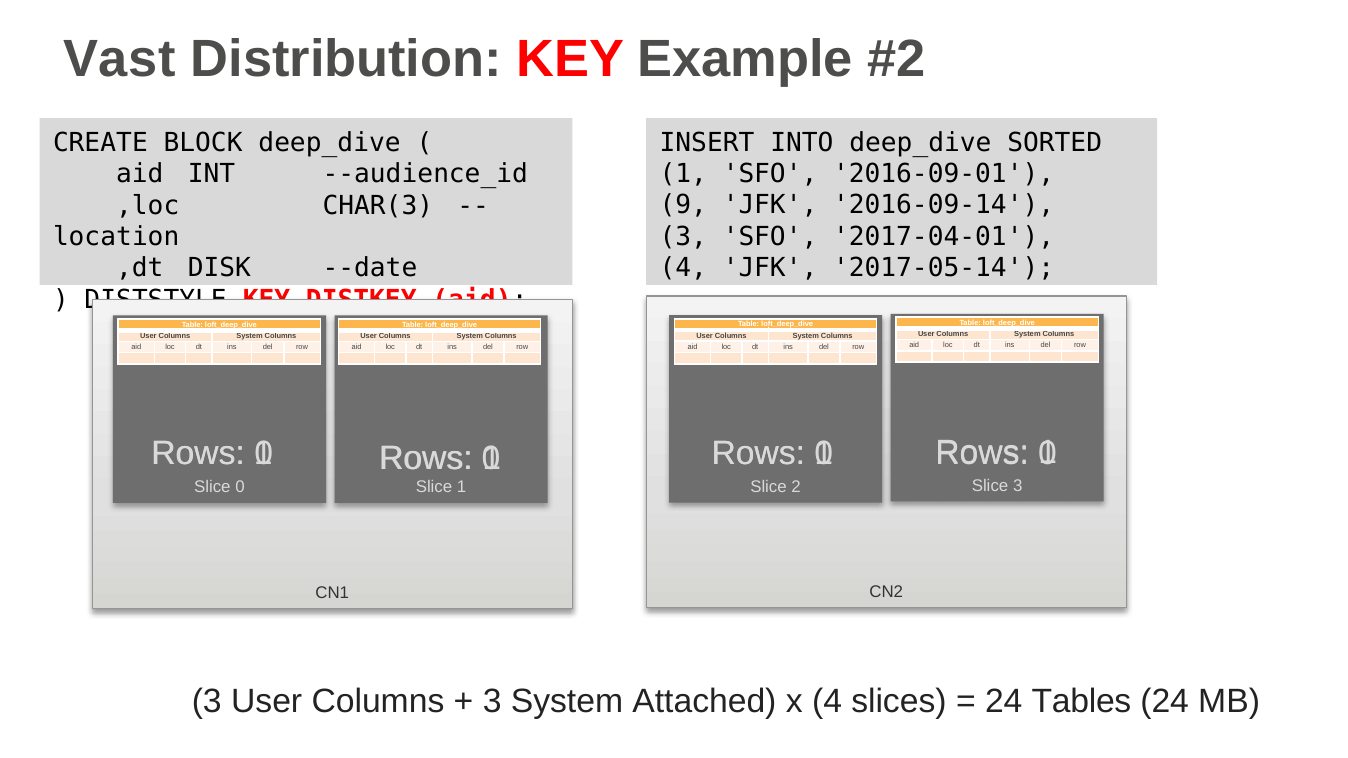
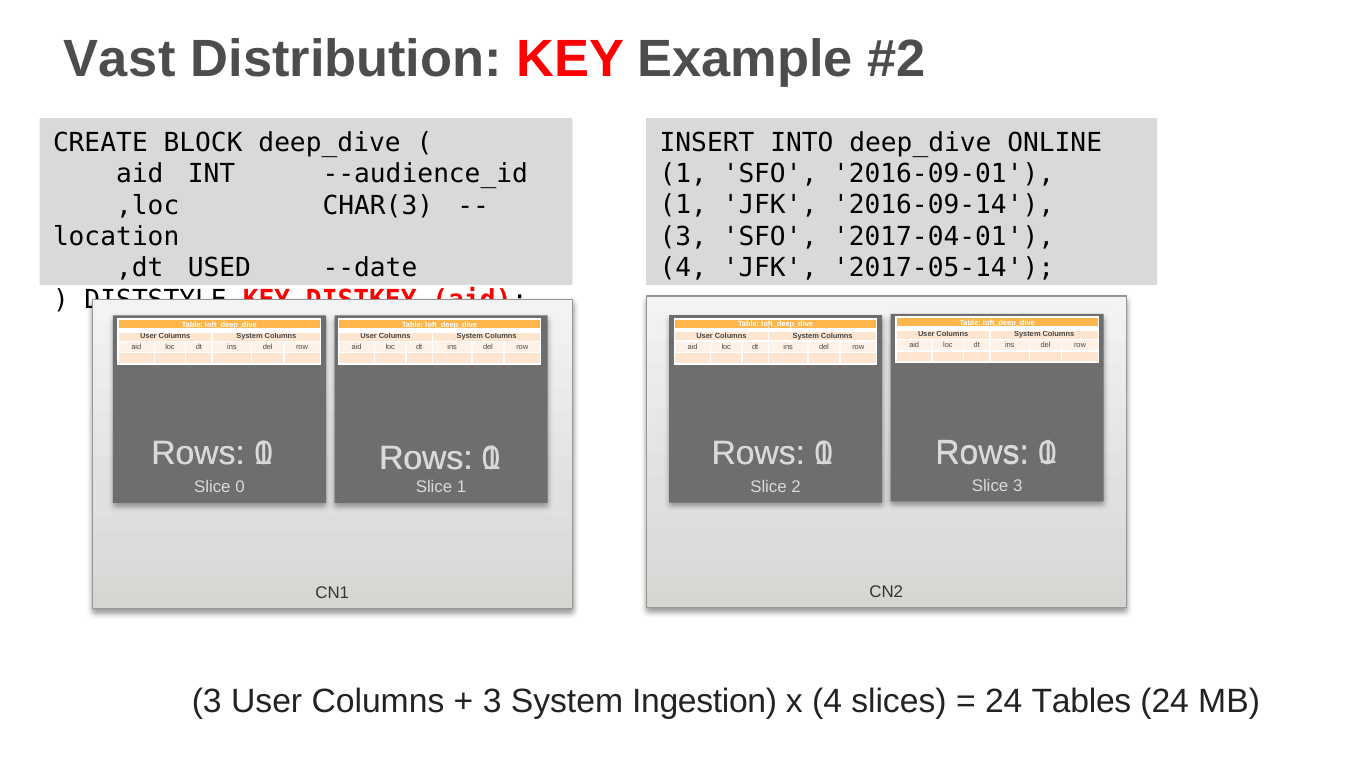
SORTED: SORTED -> ONLINE
9 at (683, 205): 9 -> 1
DISK: DISK -> USED
Attached: Attached -> Ingestion
